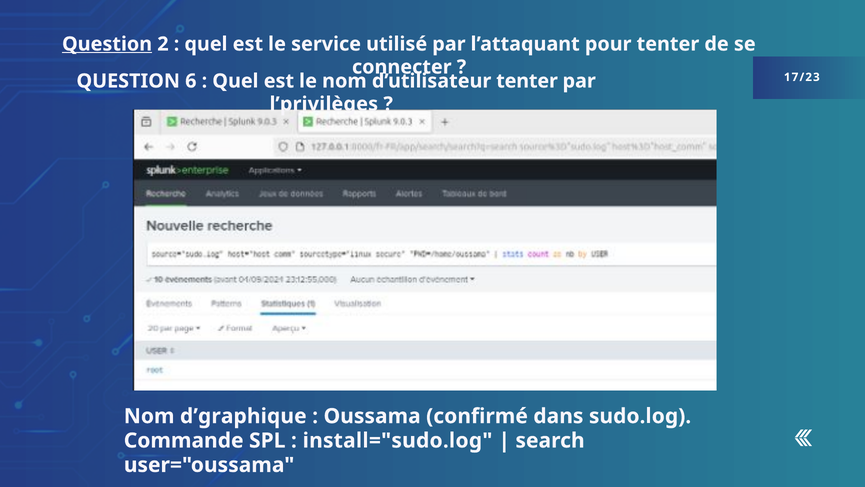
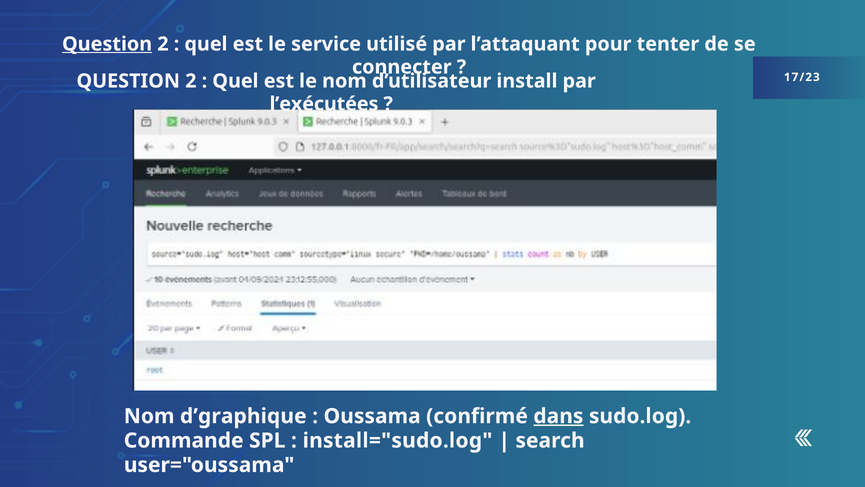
6 at (191, 81): 6 -> 2
d’utilisateur tenter: tenter -> install
l’privilèges: l’privilèges -> l’exécutées
dans underline: none -> present
